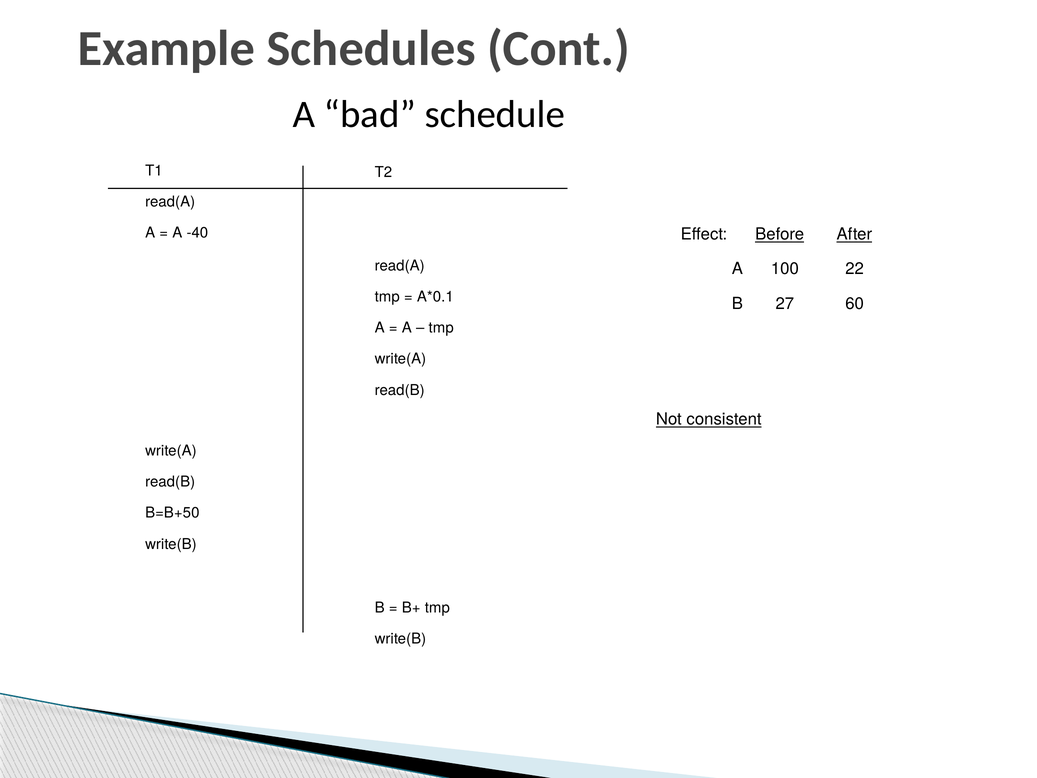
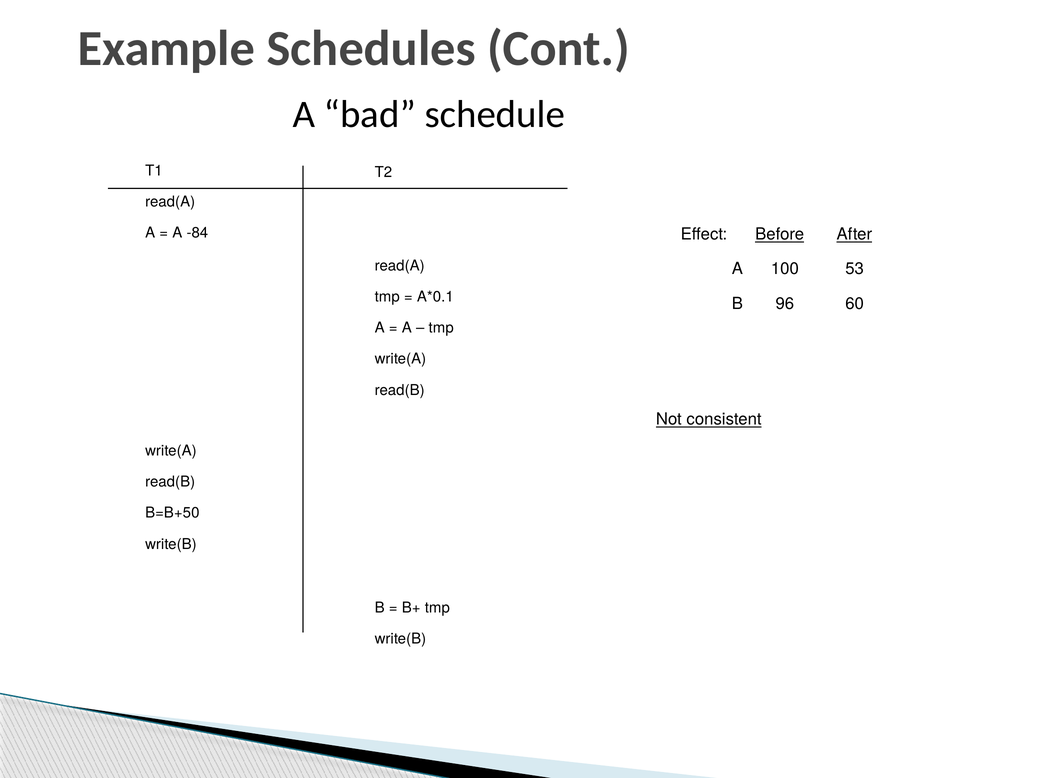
-40: -40 -> -84
22: 22 -> 53
27: 27 -> 96
